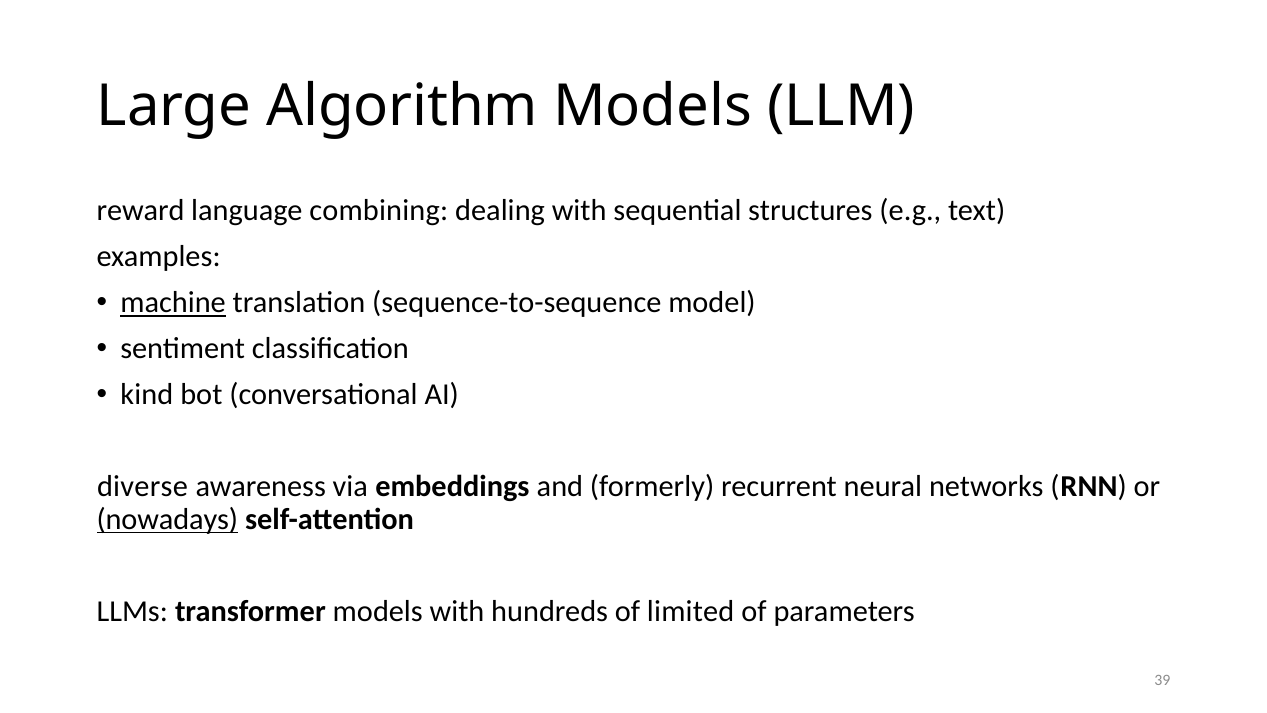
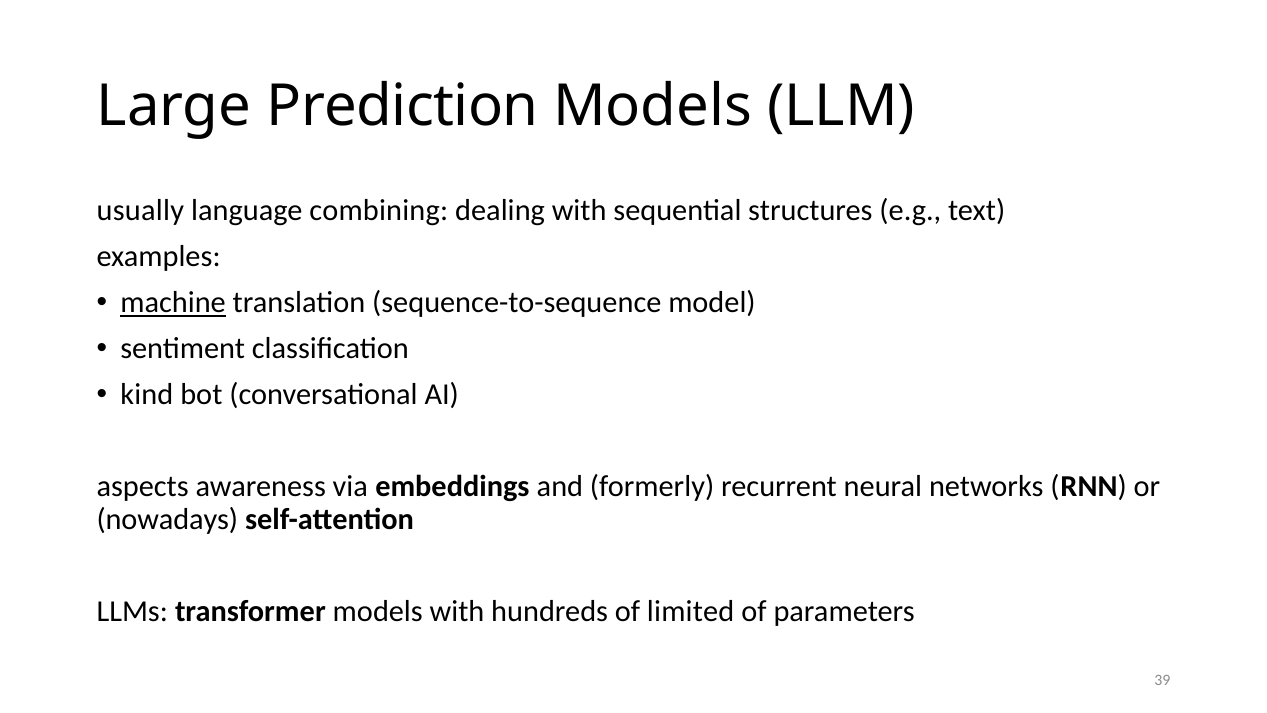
Algorithm: Algorithm -> Prediction
reward: reward -> usually
diverse: diverse -> aspects
nowadays underline: present -> none
